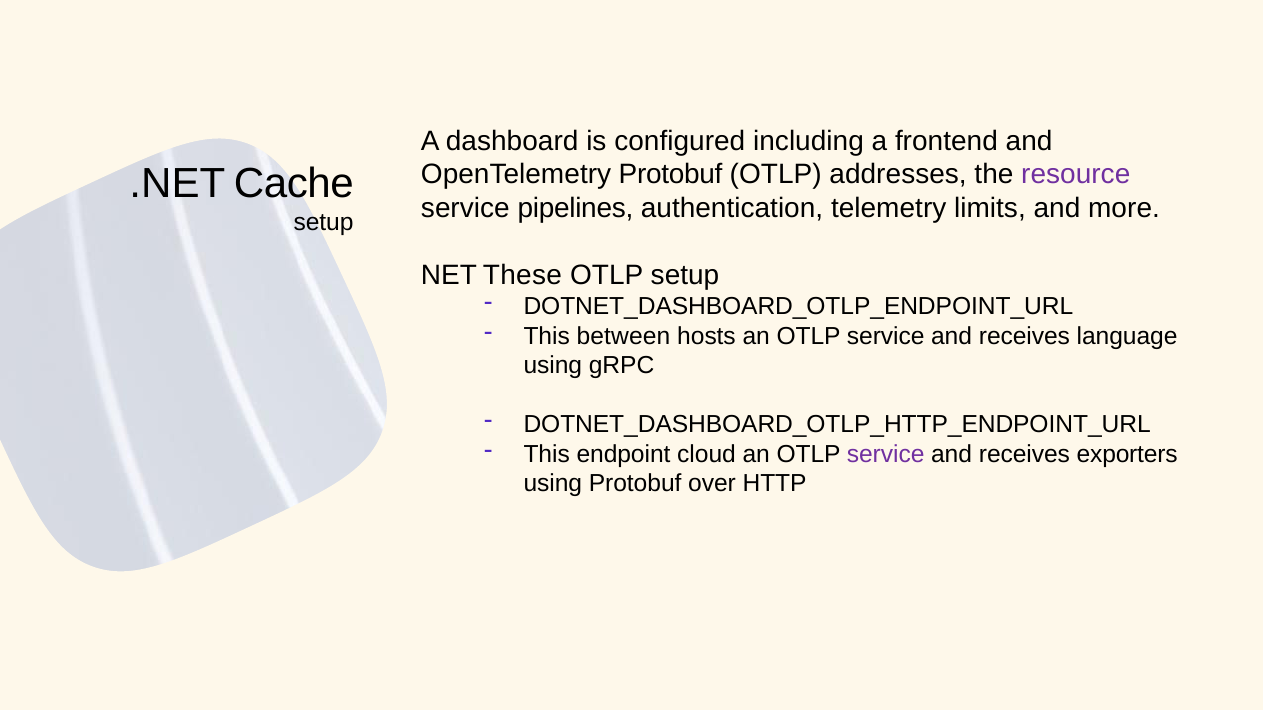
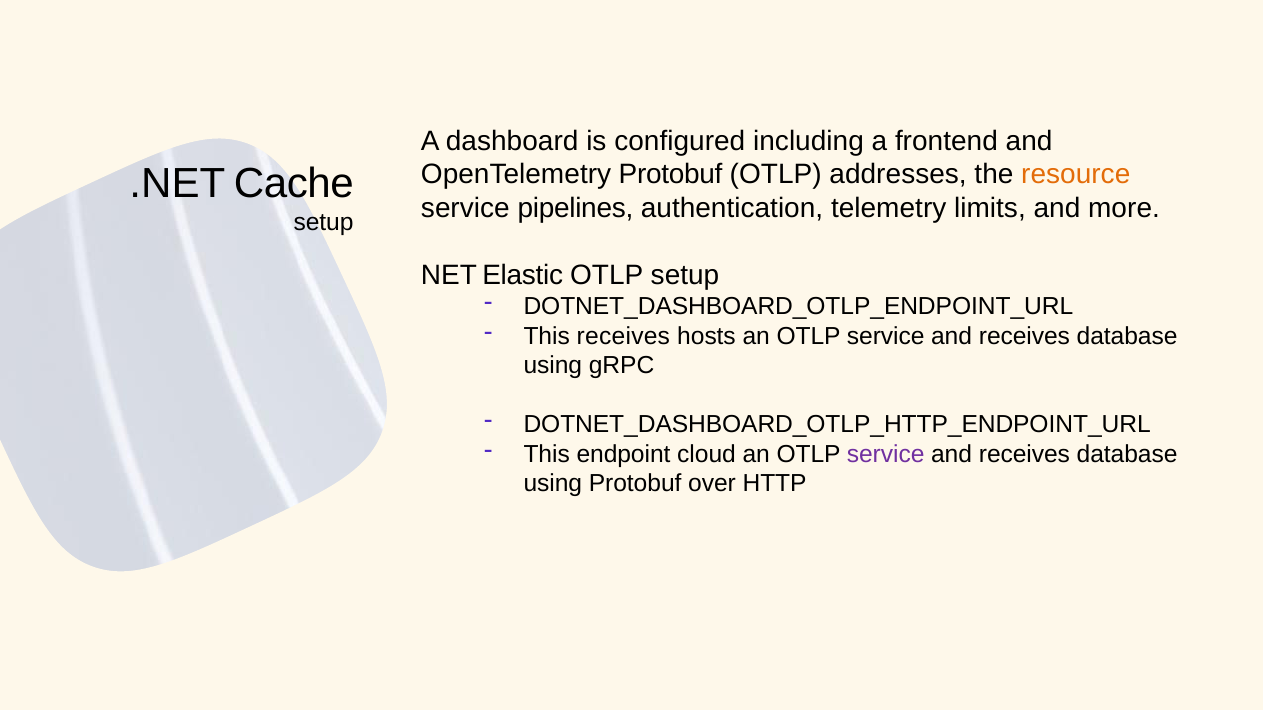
resource colour: purple -> orange
These: These -> Elastic
This between: between -> receives
language at (1127, 336): language -> database
exporters at (1127, 454): exporters -> database
